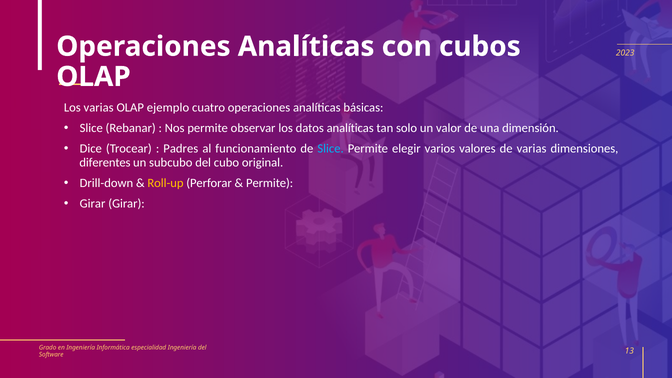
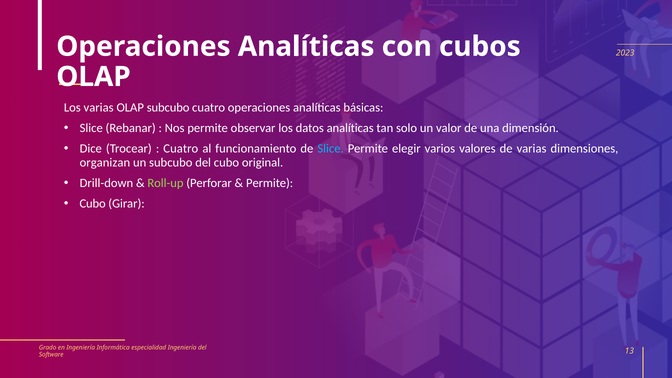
OLAP ejemplo: ejemplo -> subcubo
Padres at (181, 149): Padres -> Cuatro
diferentes: diferentes -> organizan
Roll-up colour: yellow -> light green
Girar at (93, 204): Girar -> Cubo
